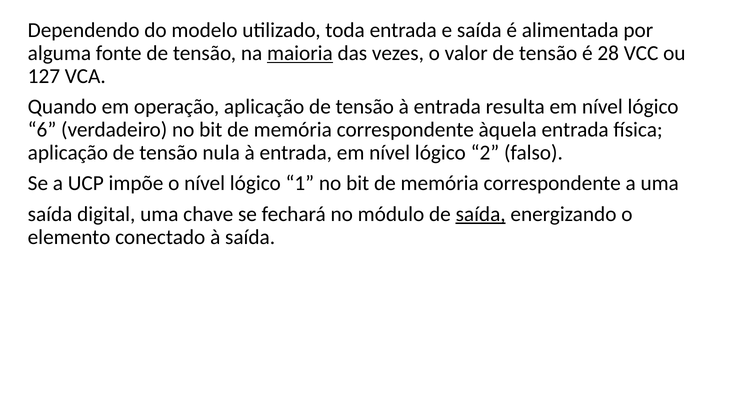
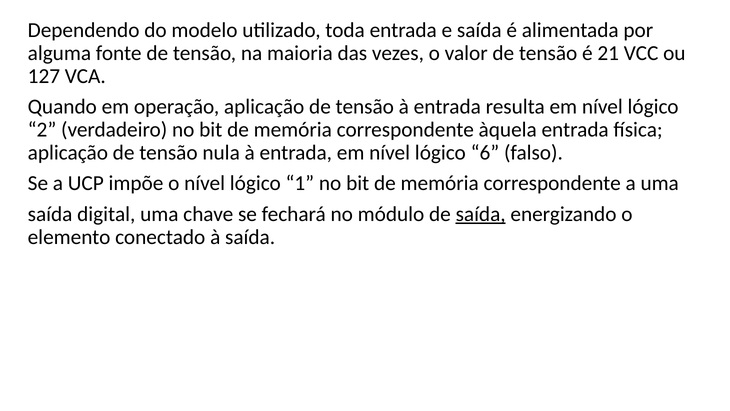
maioria underline: present -> none
28: 28 -> 21
6: 6 -> 2
2: 2 -> 6
